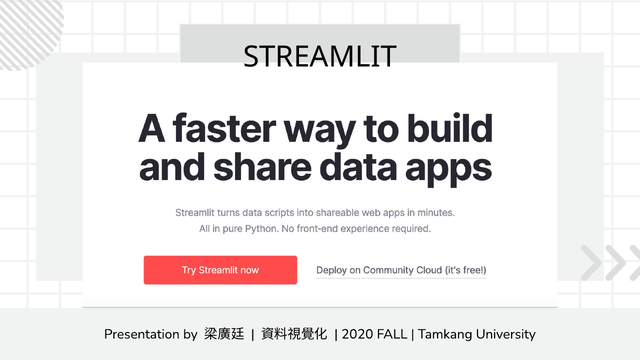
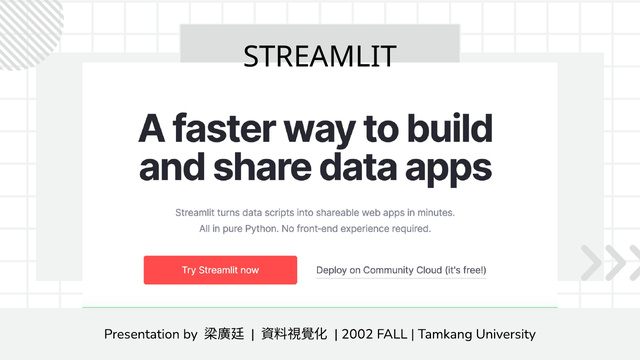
2020: 2020 -> 2002
